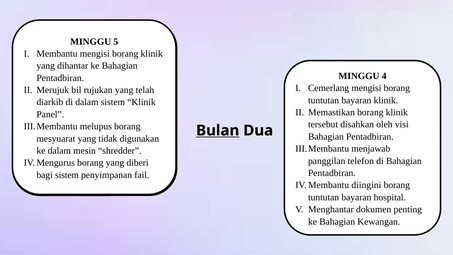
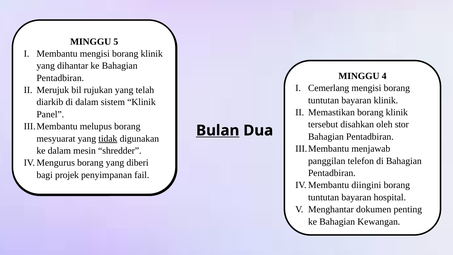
visi: visi -> stor
tidak at (108, 138) underline: none -> present
sistem at (67, 175): sistem -> projek
